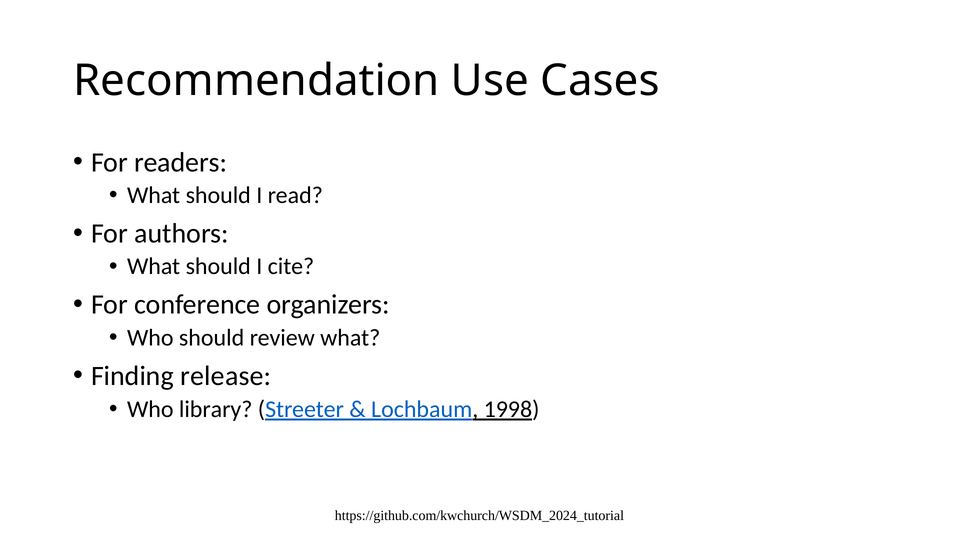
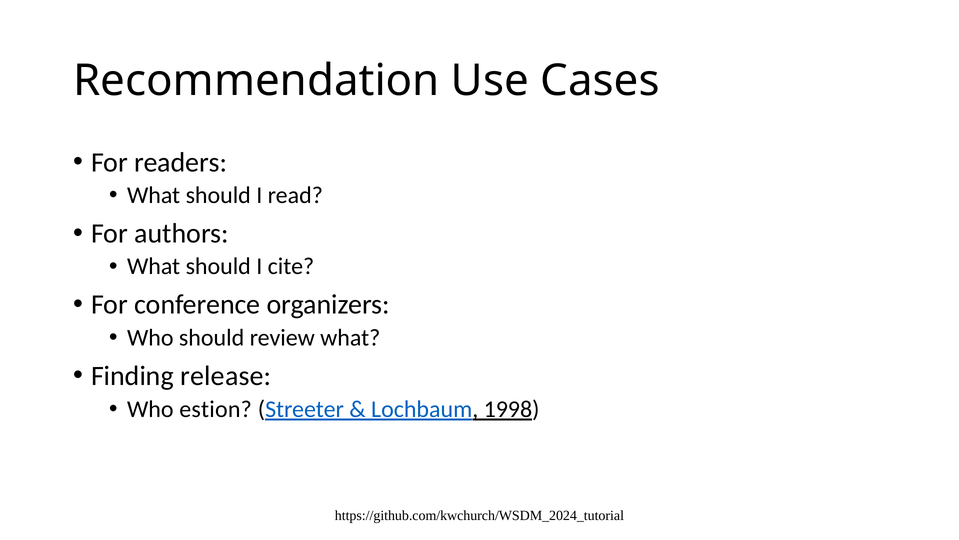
library: library -> estion
